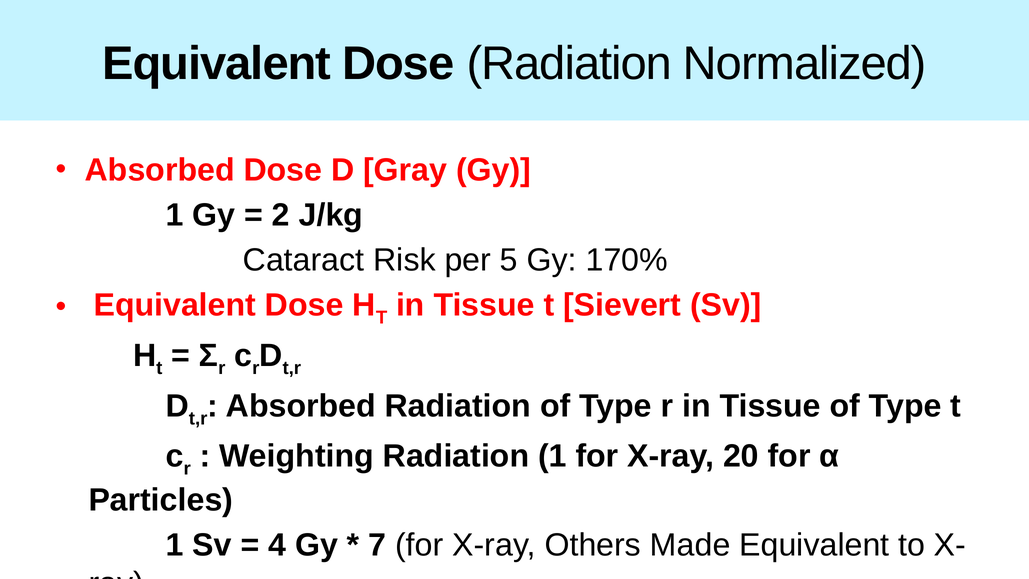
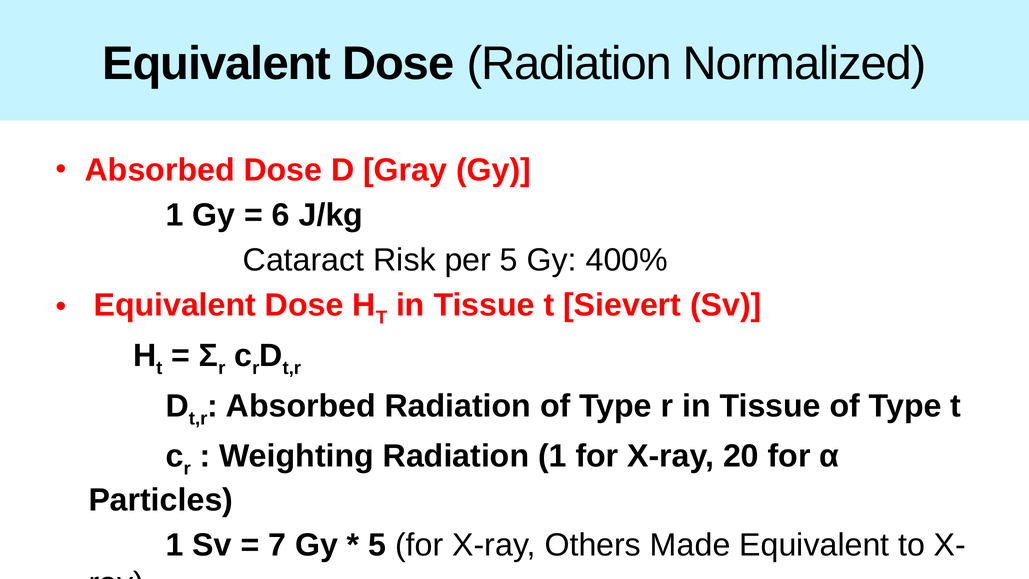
2: 2 -> 6
170%: 170% -> 400%
4: 4 -> 7
7 at (377, 545): 7 -> 5
